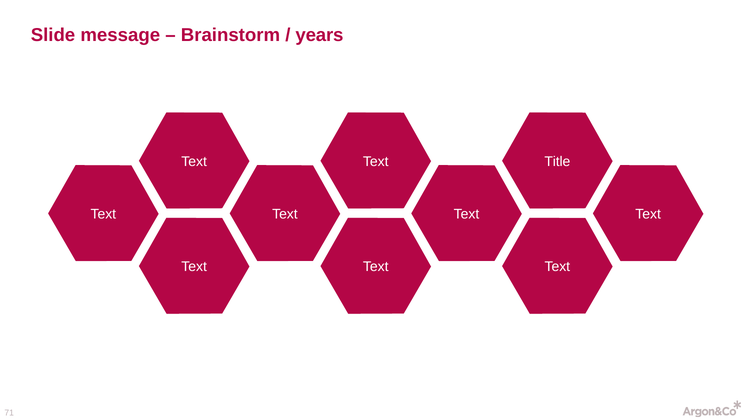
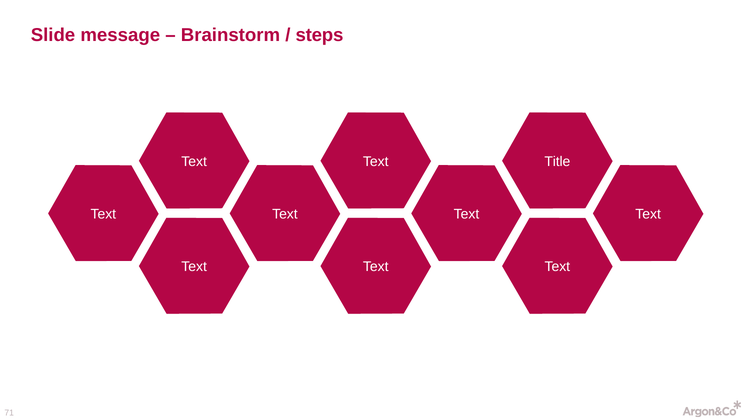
years: years -> steps
